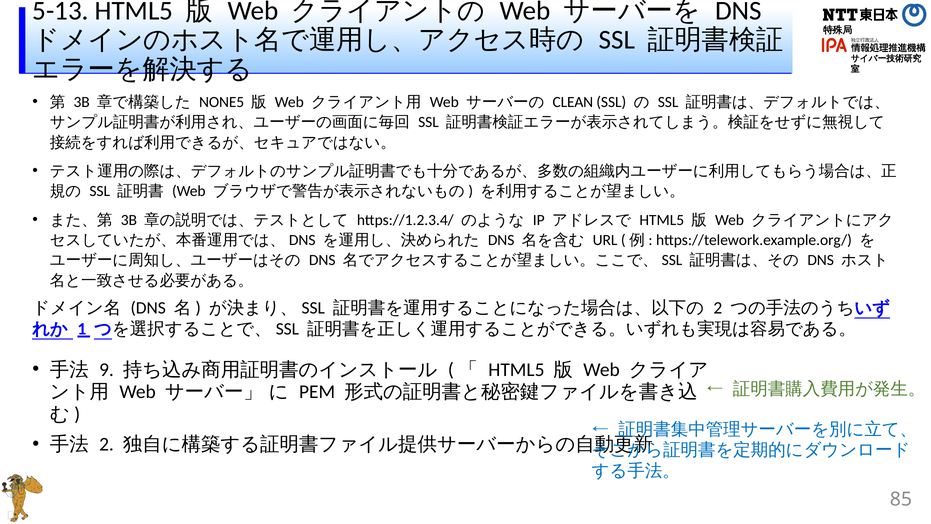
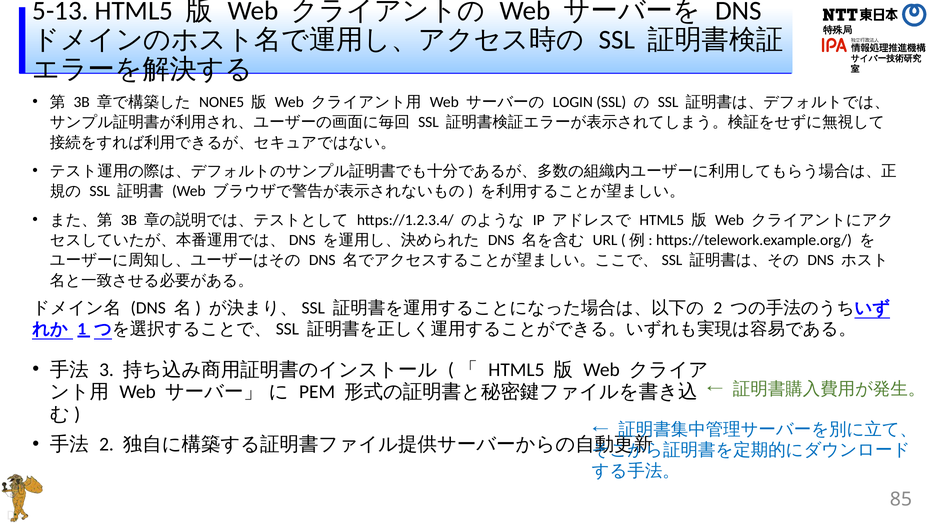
CLEAN: CLEAN -> LOGIN
9: 9 -> 3
